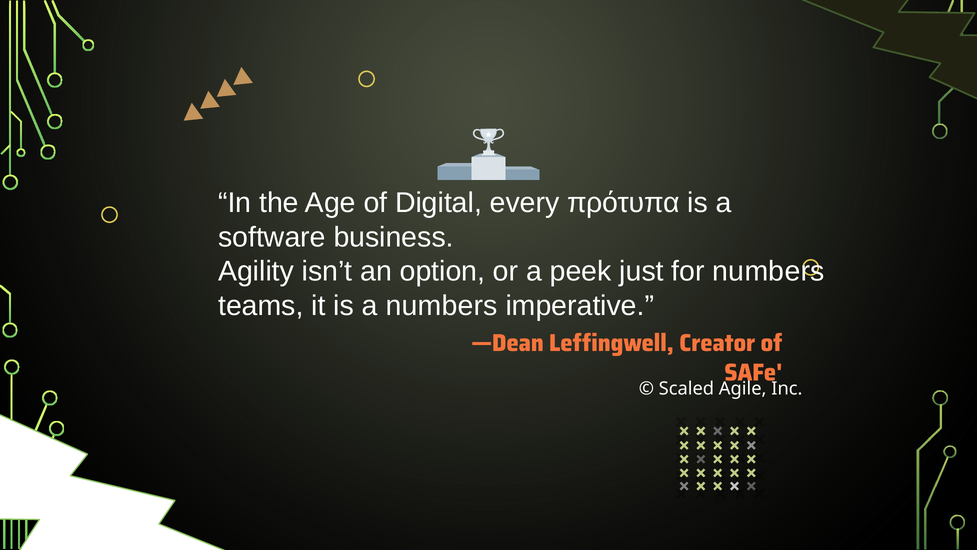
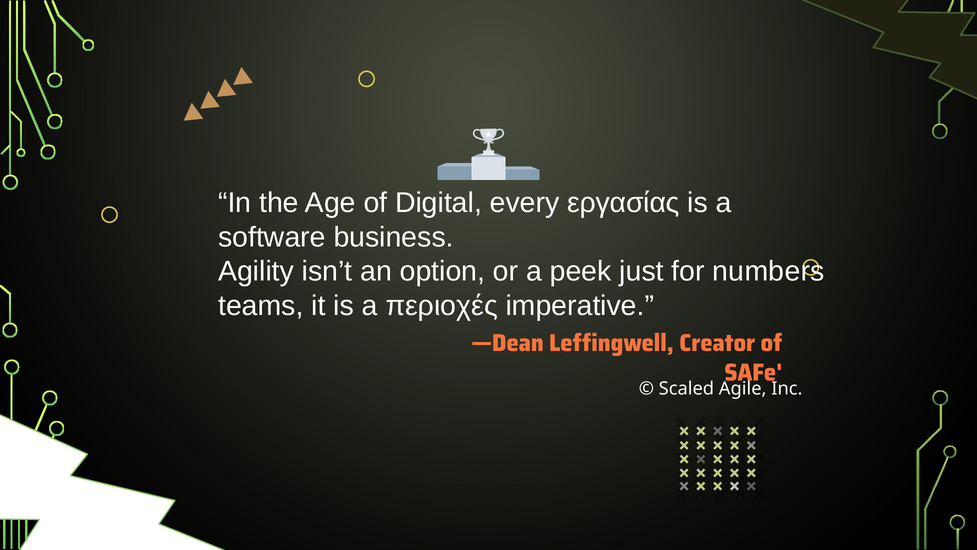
πρότυπα: πρότυπα -> εργασίας
a numbers: numbers -> περιοχές
